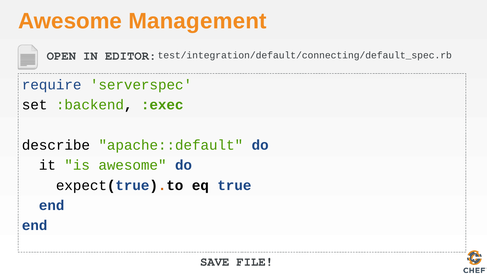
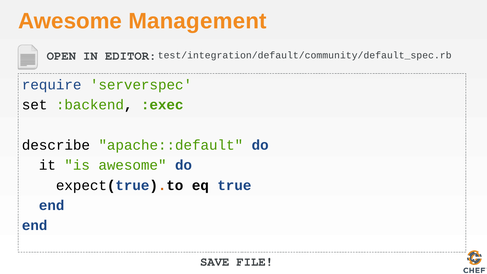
test/integration/default/connecting/default_spec.rb: test/integration/default/connecting/default_spec.rb -> test/integration/default/community/default_spec.rb
